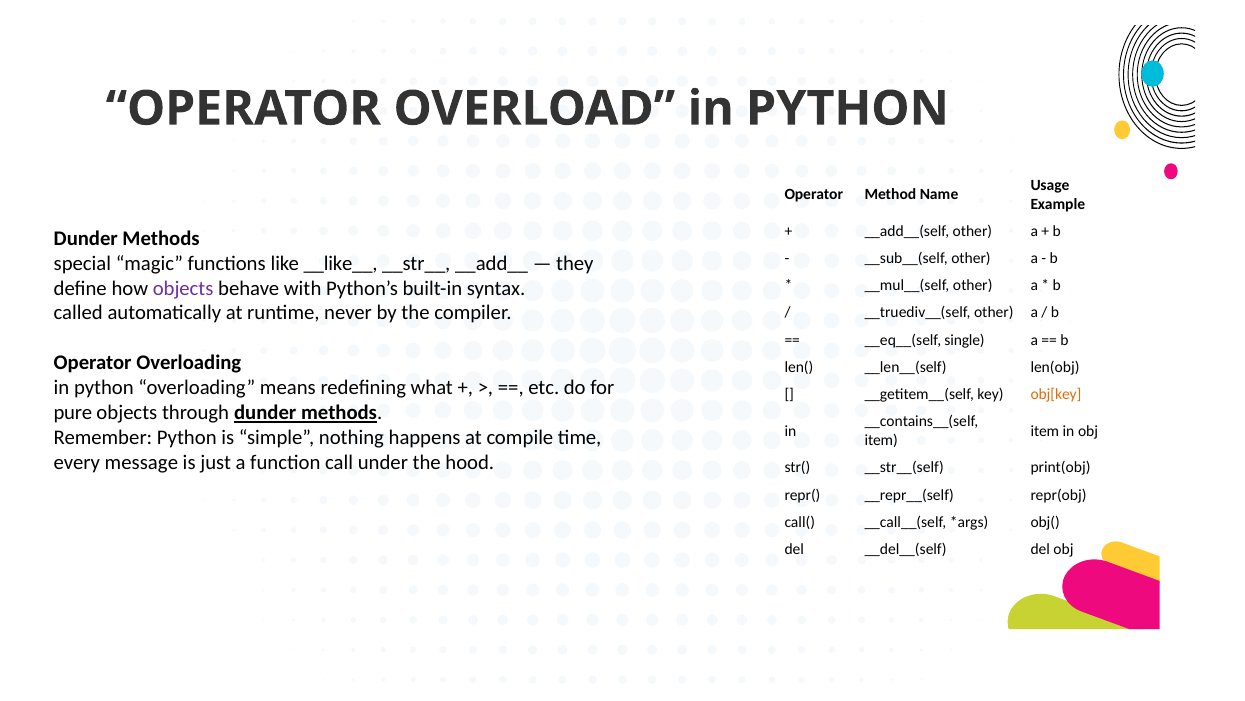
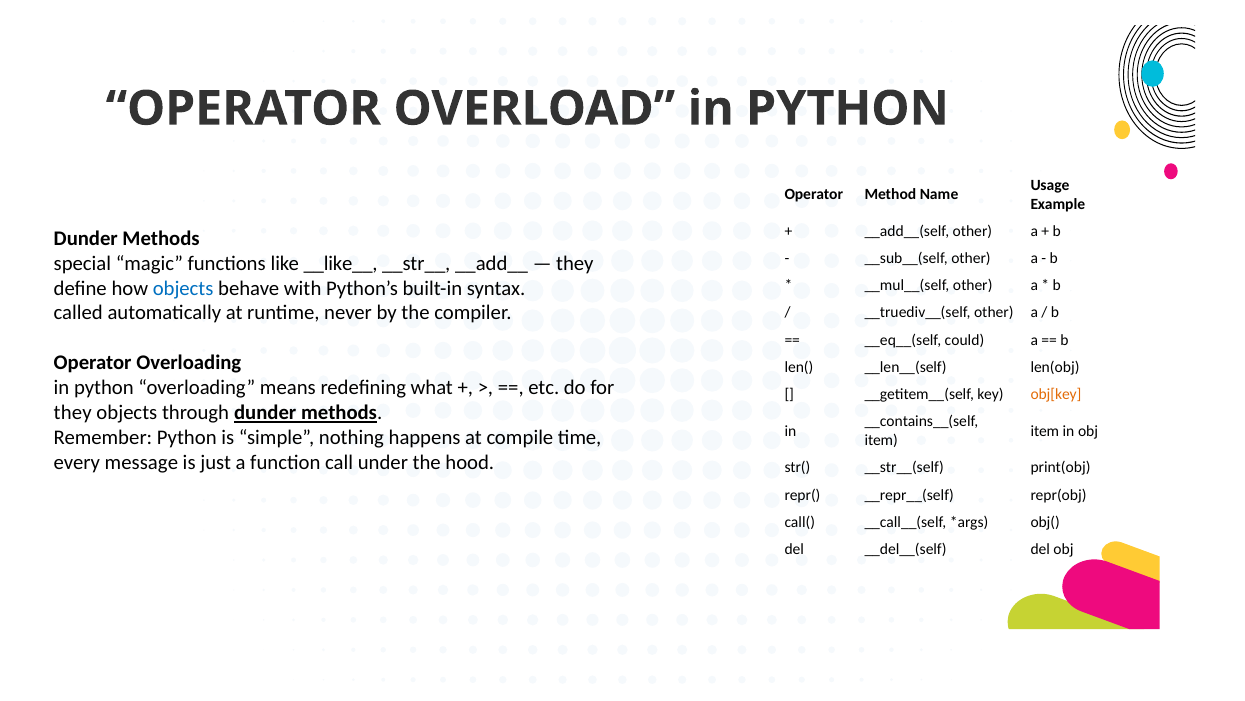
objects at (183, 288) colour: purple -> blue
single: single -> could
pure at (73, 412): pure -> they
